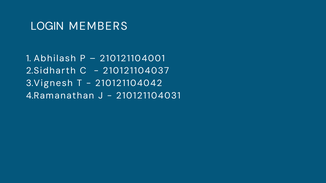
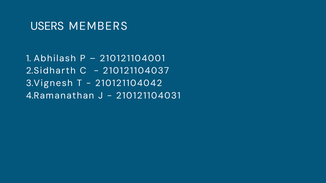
LOGIN: LOGIN -> USERS
